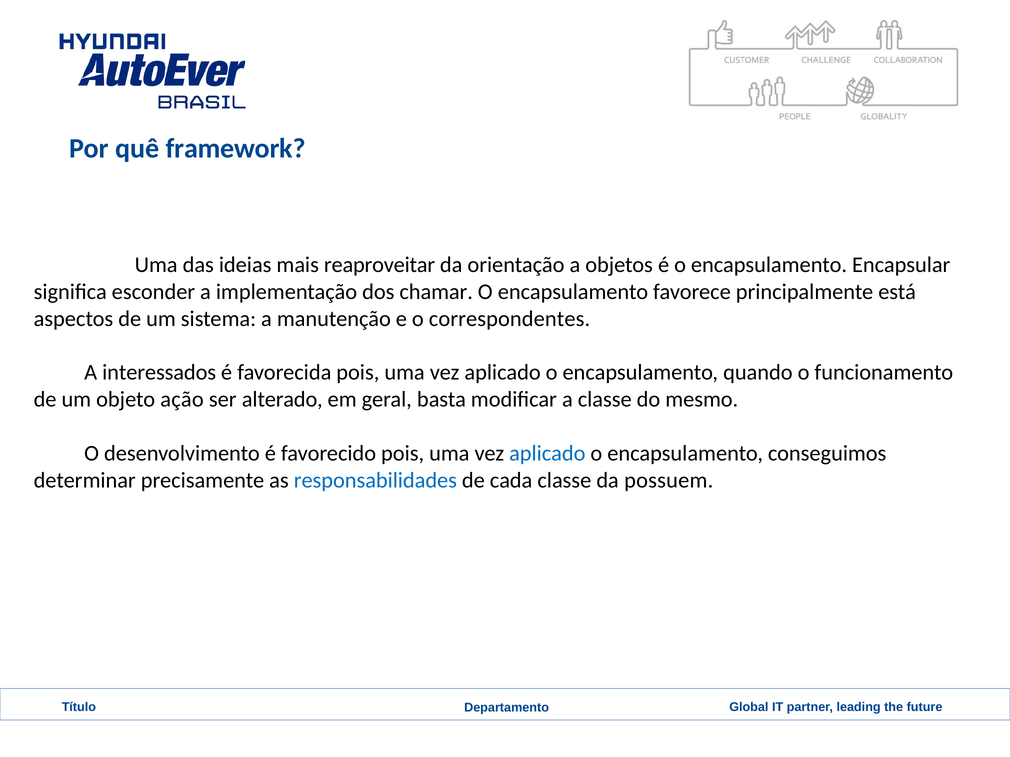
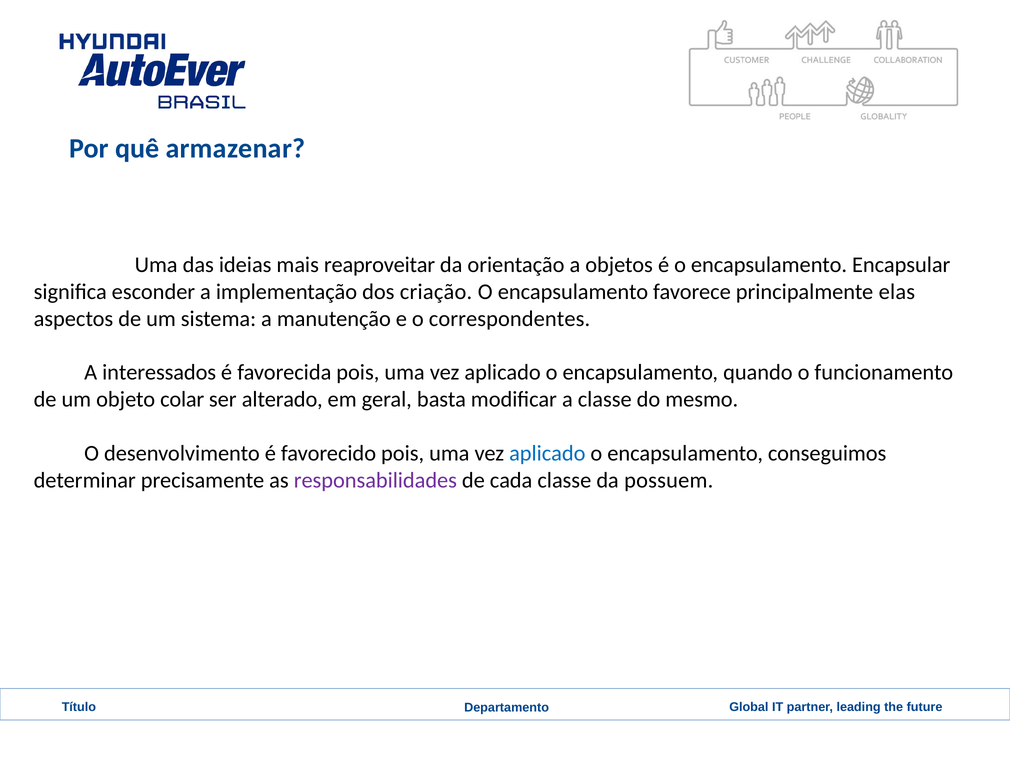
framework: framework -> armazenar
chamar: chamar -> criação
está: está -> elas
ação: ação -> colar
responsabilidades colour: blue -> purple
